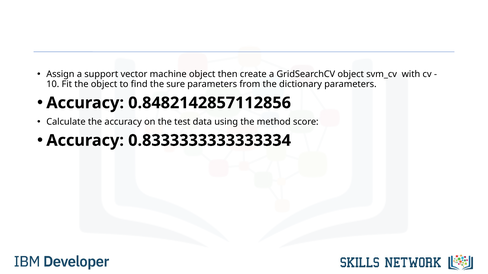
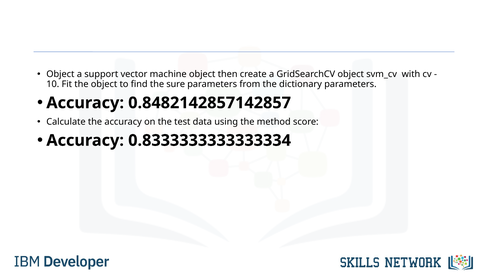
Assign at (60, 74): Assign -> Object
0.8482142857112856: 0.8482142857112856 -> 0.8482142857142857
